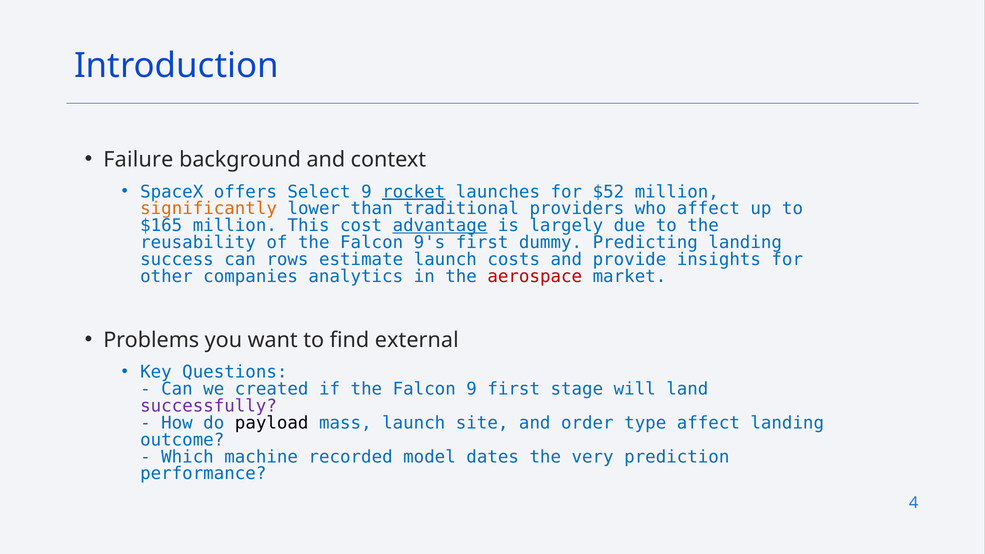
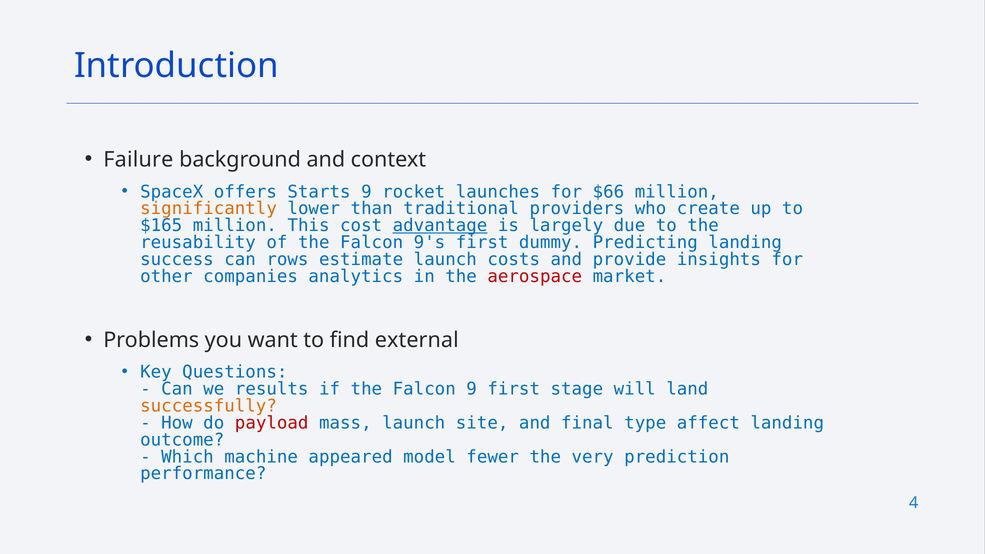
Select: Select -> Starts
rocket underline: present -> none
$52: $52 -> $66
who affect: affect -> create
created: created -> results
successfully colour: purple -> orange
payload colour: black -> red
order: order -> final
recorded: recorded -> appeared
dates: dates -> fewer
